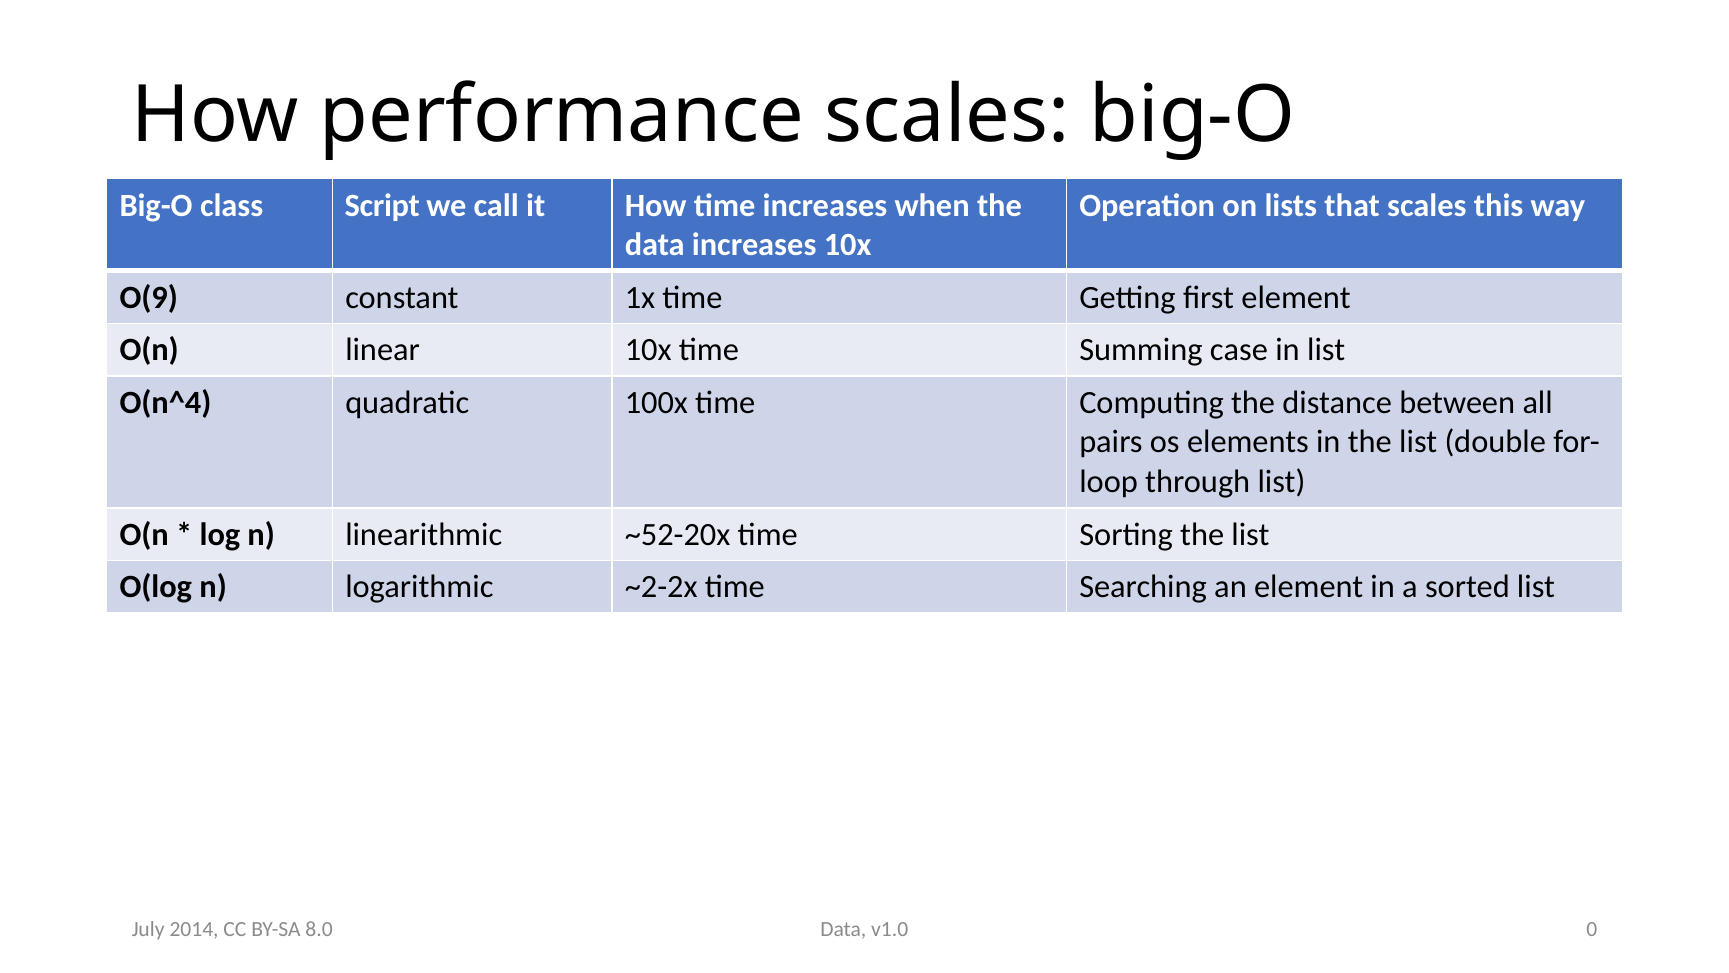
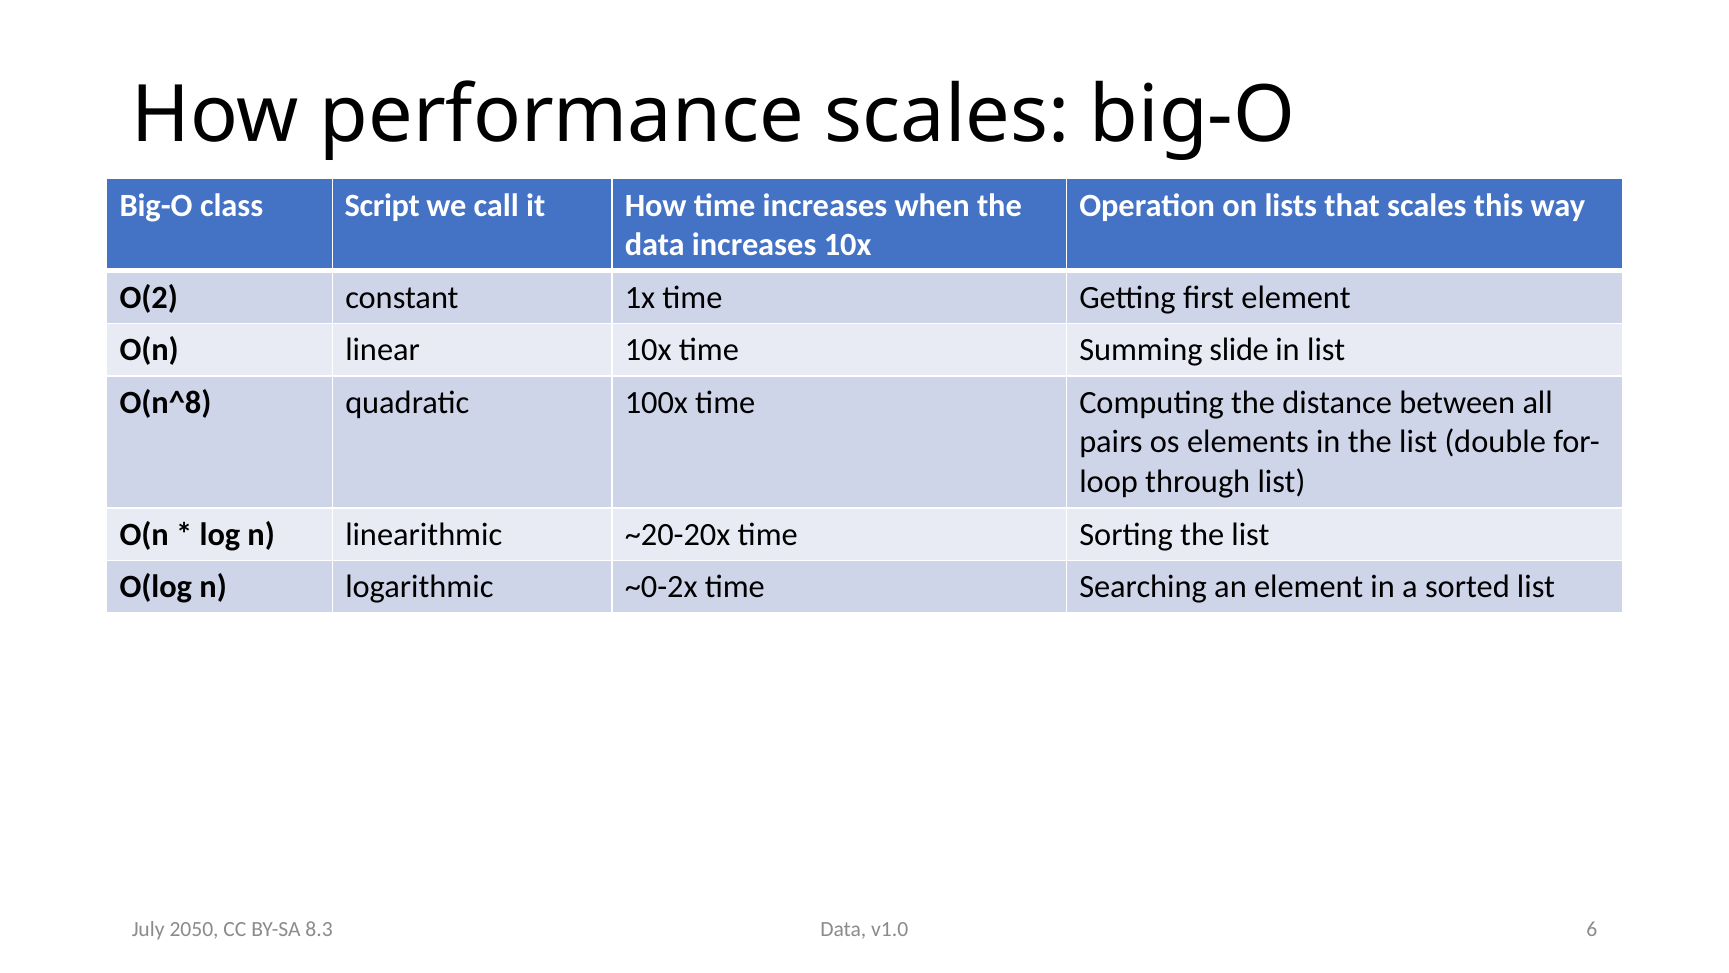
O(9: O(9 -> O(2
case: case -> slide
O(n^4: O(n^4 -> O(n^8
~52-20x: ~52-20x -> ~20-20x
~2-2x: ~2-2x -> ~0-2x
0: 0 -> 6
2014: 2014 -> 2050
8.0: 8.0 -> 8.3
